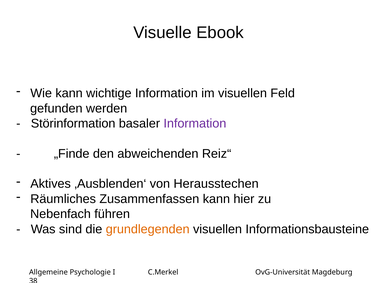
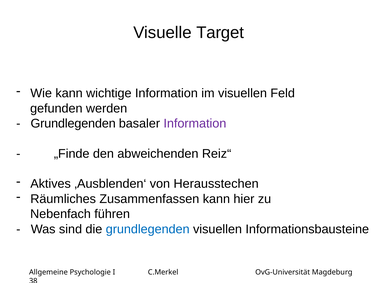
Ebook: Ebook -> Target
Störinformation at (73, 123): Störinformation -> Grundlegenden
grundlegenden at (148, 229) colour: orange -> blue
